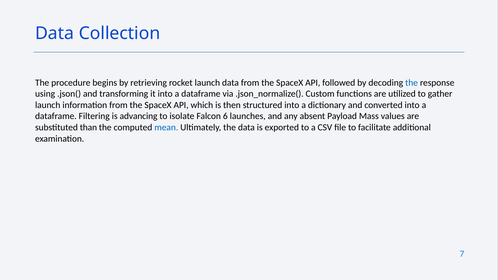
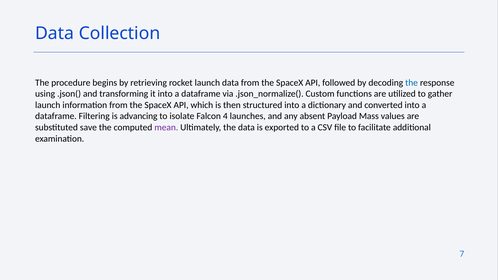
6: 6 -> 4
than: than -> save
mean colour: blue -> purple
